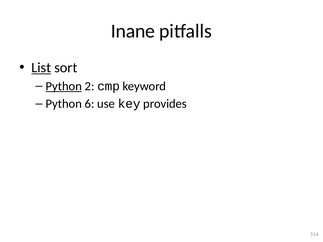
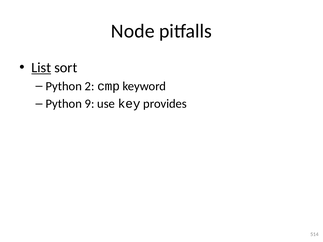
Inane: Inane -> Node
Python at (64, 86) underline: present -> none
6: 6 -> 9
